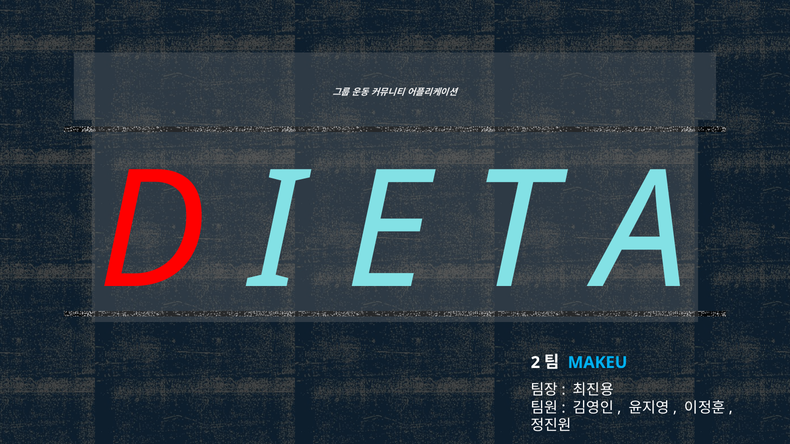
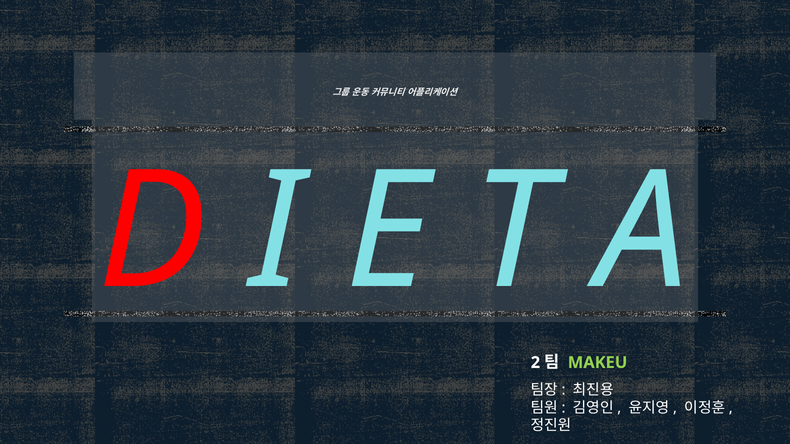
MAKEU colour: light blue -> light green
